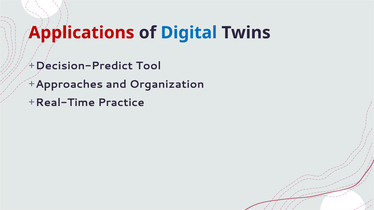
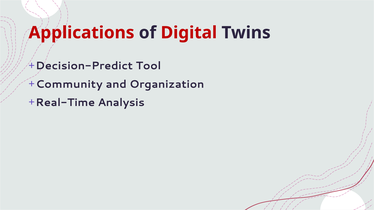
Digital colour: blue -> red
Approaches: Approaches -> Community
Practice: Practice -> Analysis
